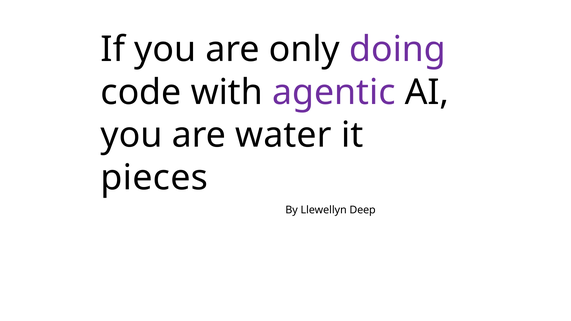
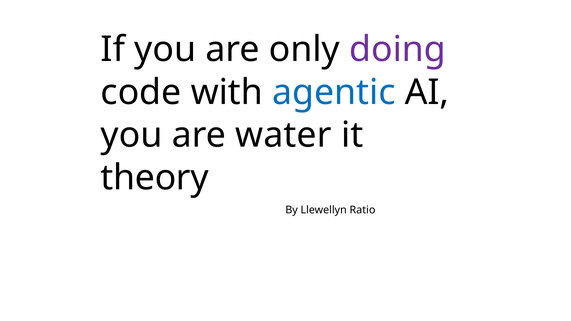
agentic colour: purple -> blue
pieces: pieces -> theory
Deep: Deep -> Ratio
